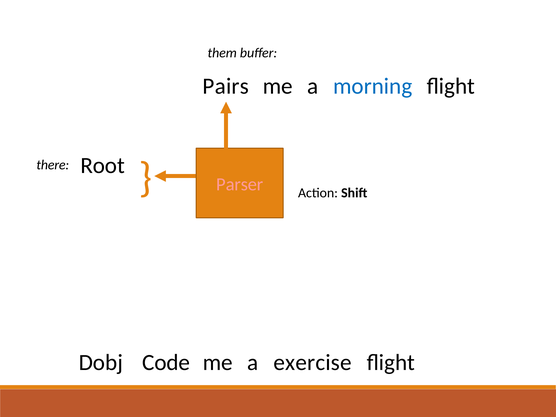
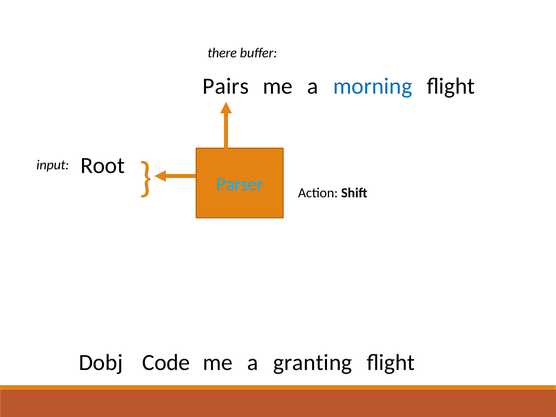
them: them -> there
there: there -> input
Parser colour: pink -> light blue
exercise: exercise -> granting
